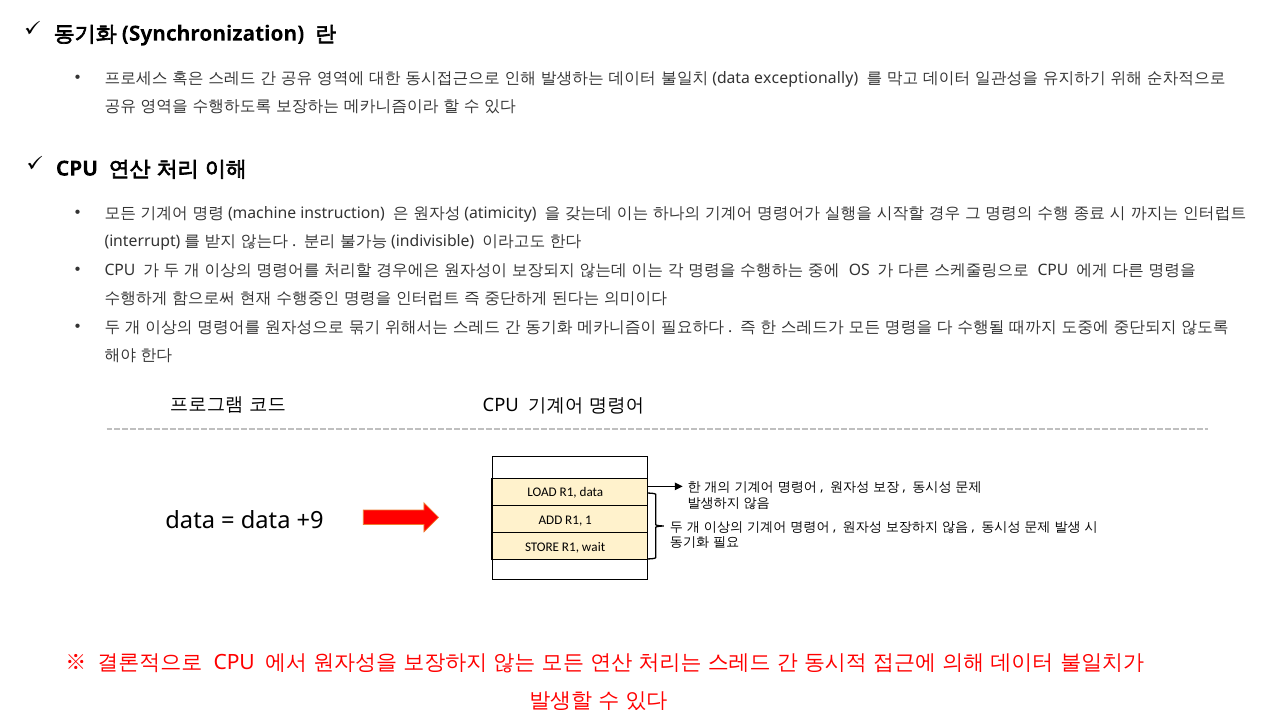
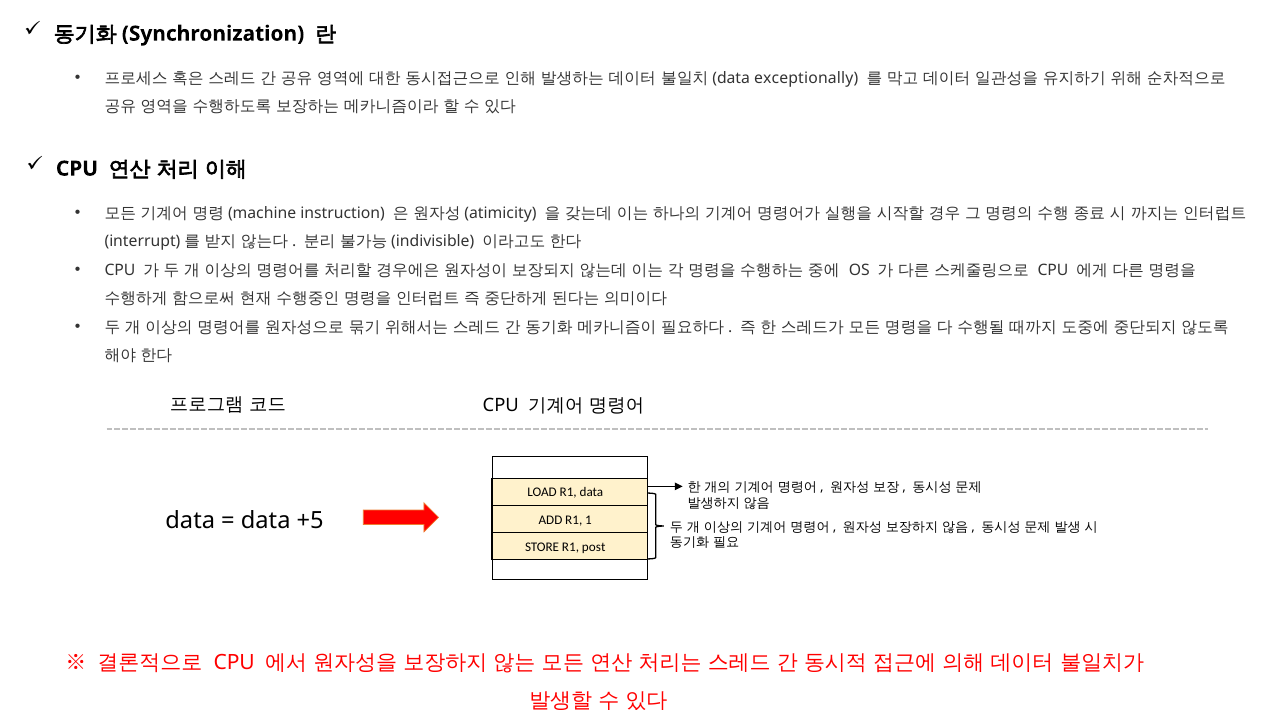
+9: +9 -> +5
wait: wait -> post
